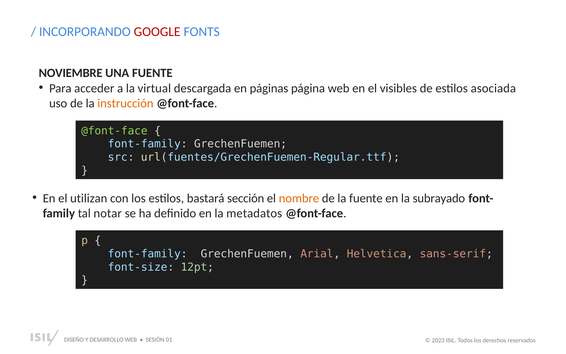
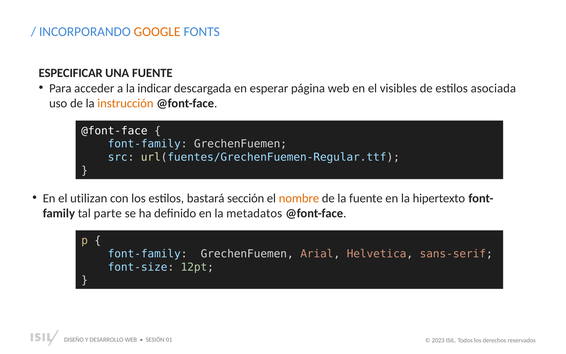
GOOGLE colour: red -> orange
NOVIEMBRE: NOVIEMBRE -> ESPECIFICAR
virtual: virtual -> indicar
páginas: páginas -> esperar
@font-face at (114, 131) colour: light green -> white
subrayado: subrayado -> hipertexto
notar: notar -> parte
